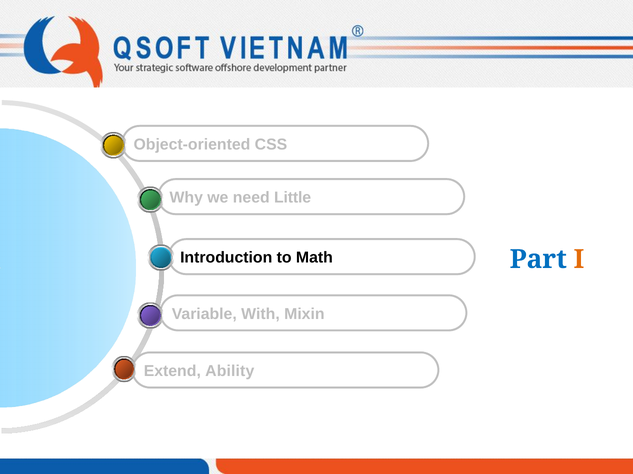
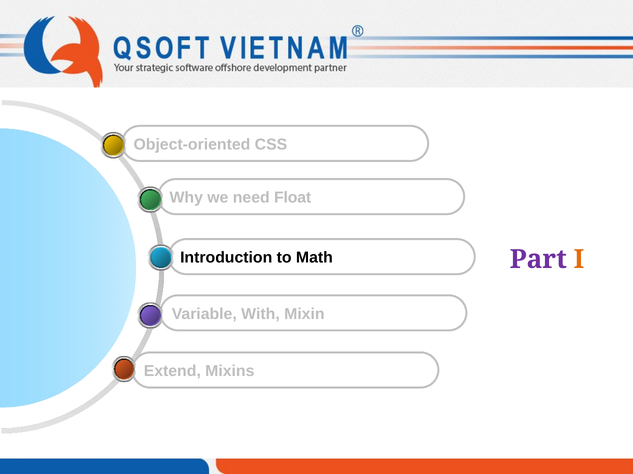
Little: Little -> Float
Part colour: blue -> purple
Ability: Ability -> Mixins
